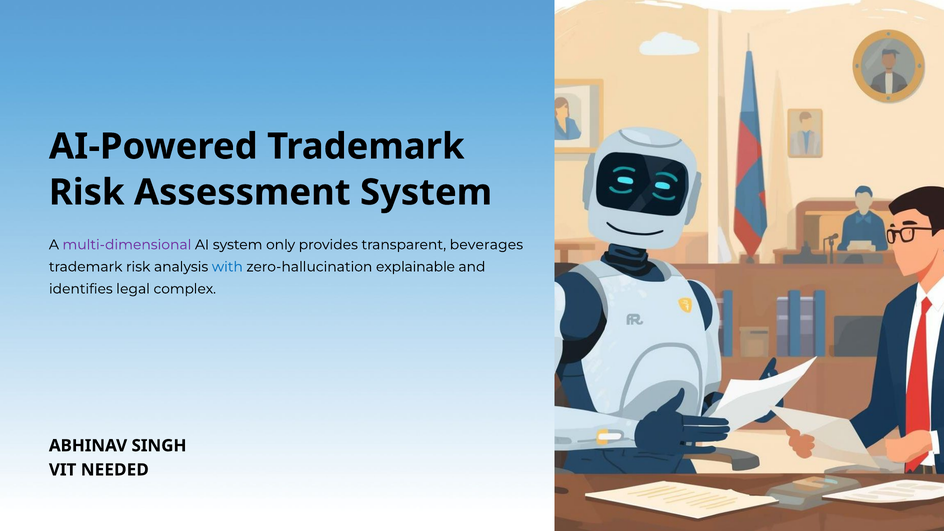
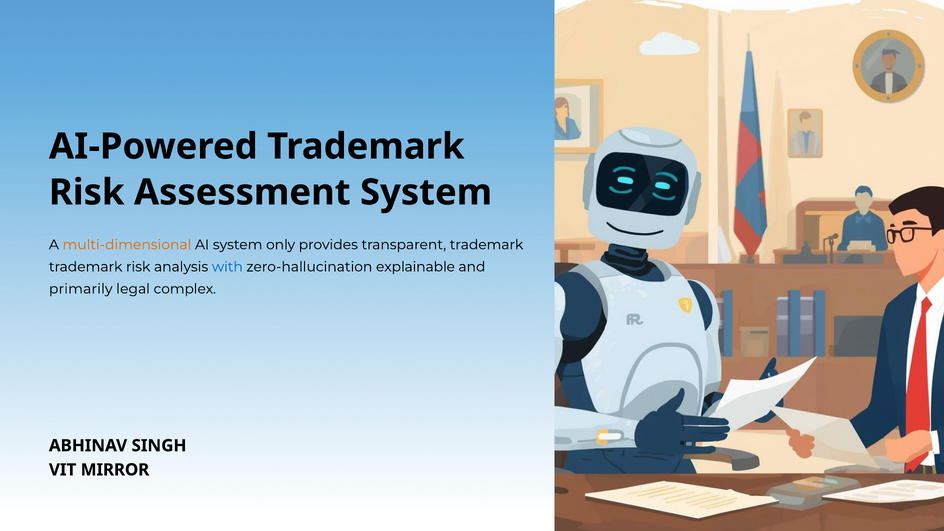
multi-dimensional colour: purple -> orange
transparent beverages: beverages -> trademark
identifies: identifies -> primarily
NEEDED: NEEDED -> MIRROR
